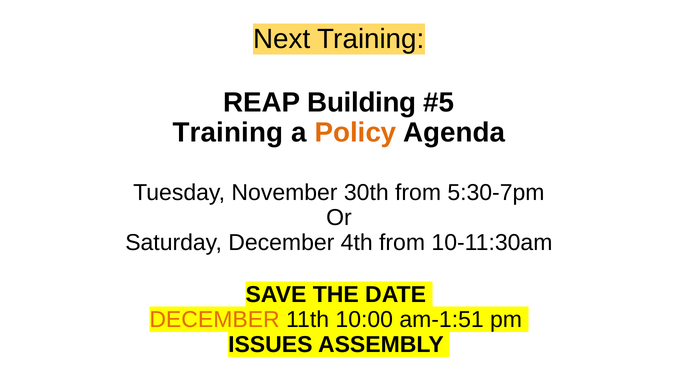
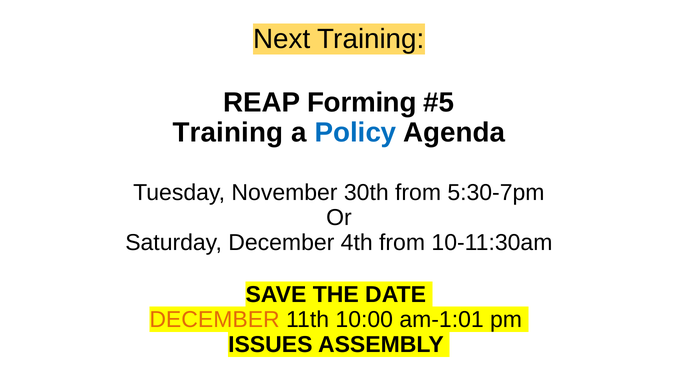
Building: Building -> Forming
Policy colour: orange -> blue
am-1:51: am-1:51 -> am-1:01
